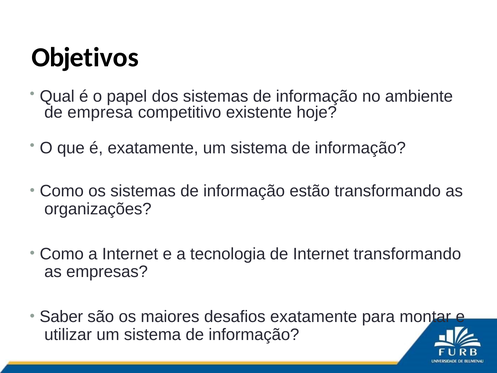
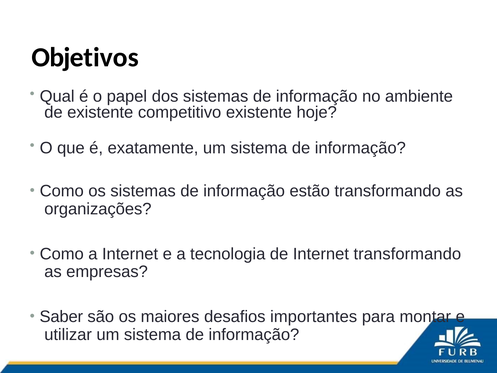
de empresa: empresa -> existente
desafios exatamente: exatamente -> importantes
